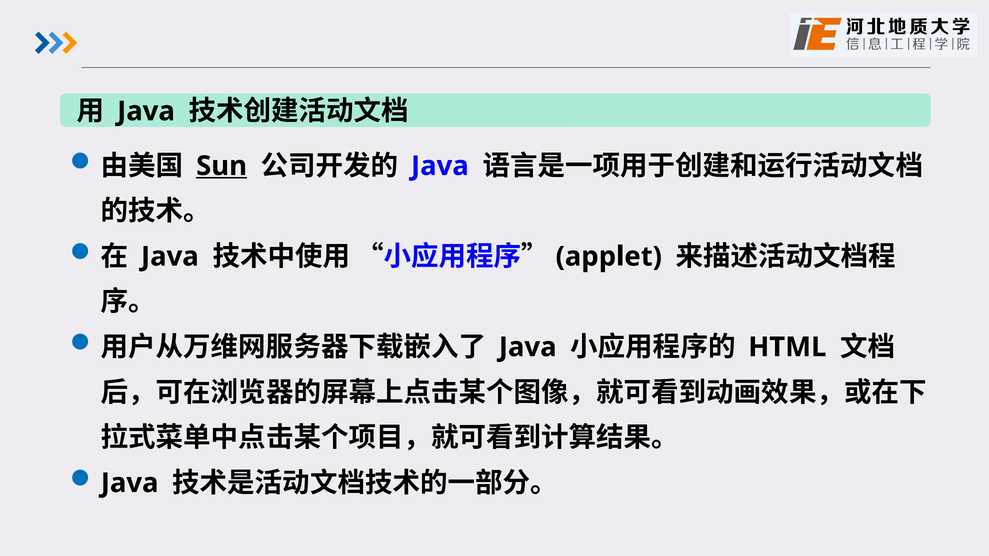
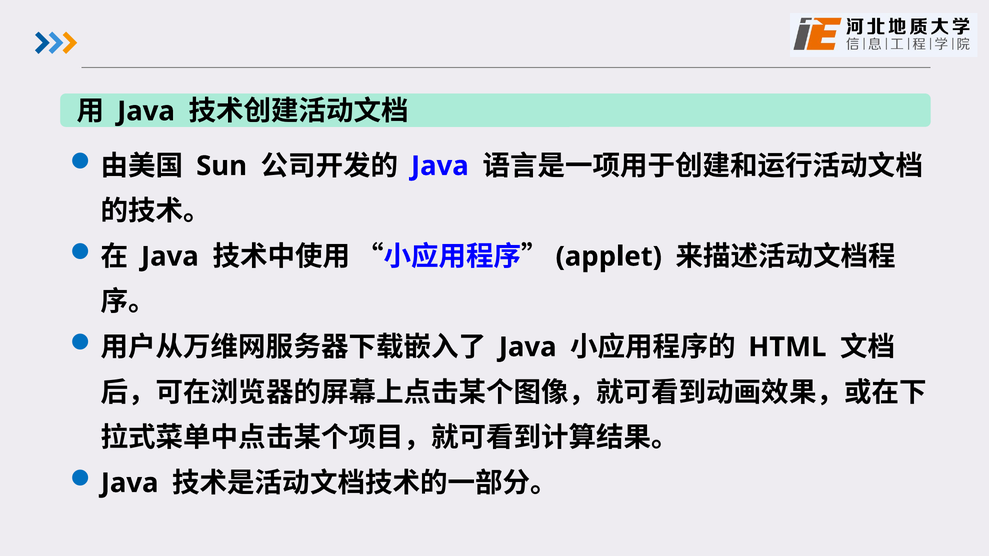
Sun underline: present -> none
